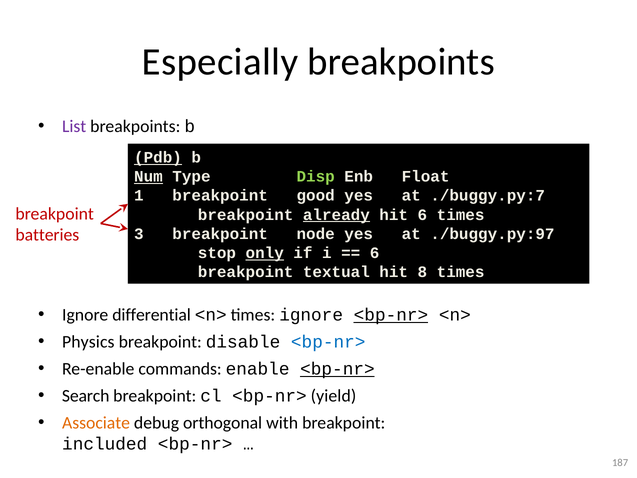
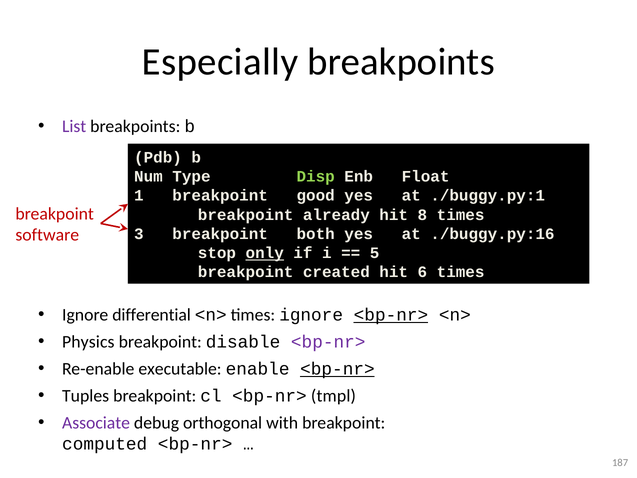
Pdb underline: present -> none
Num underline: present -> none
./buggy.py:7: ./buggy.py:7 -> ./buggy.py:1
already underline: present -> none
hit 6: 6 -> 8
batteries: batteries -> software
node: node -> both
./buggy.py:97: ./buggy.py:97 -> ./buggy.py:16
6 at (375, 253): 6 -> 5
textual: textual -> created
8: 8 -> 6
<bp-nr> at (328, 342) colour: blue -> purple
commands: commands -> executable
Search: Search -> Tuples
yield: yield -> tmpl
Associate colour: orange -> purple
included: included -> computed
